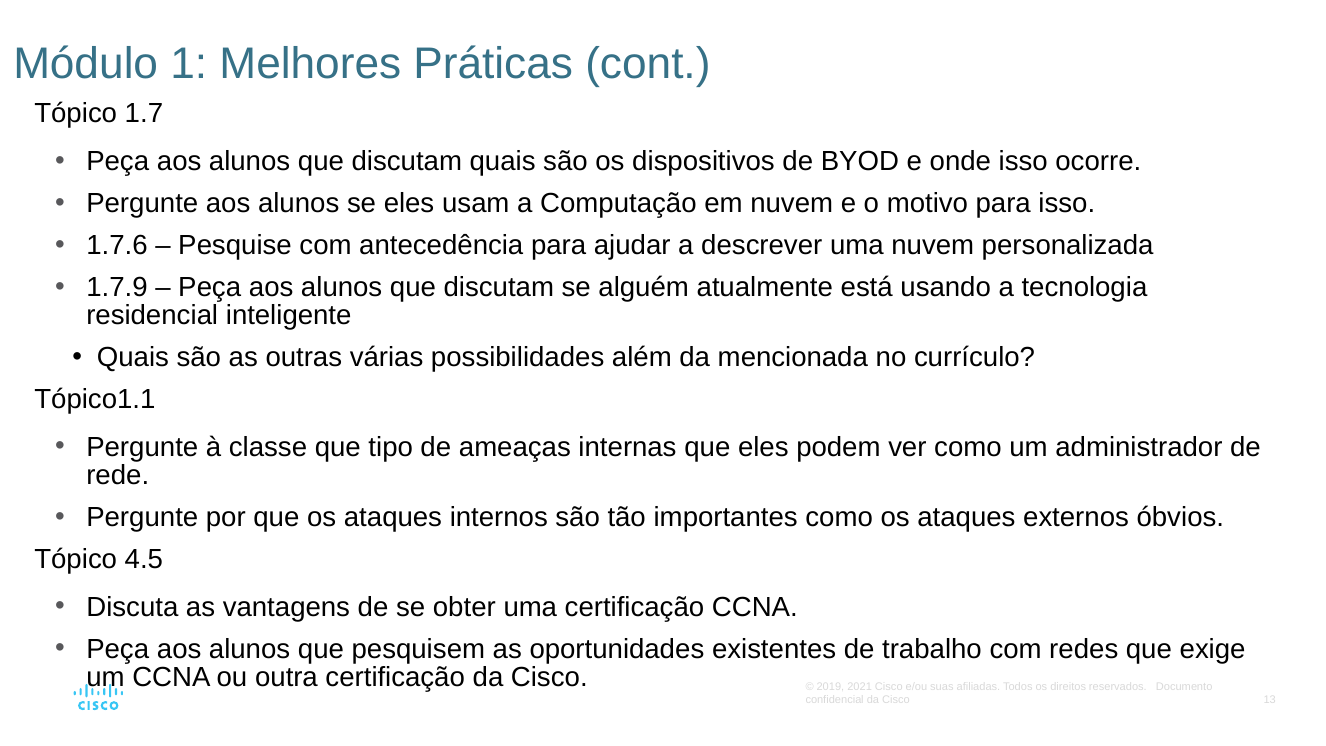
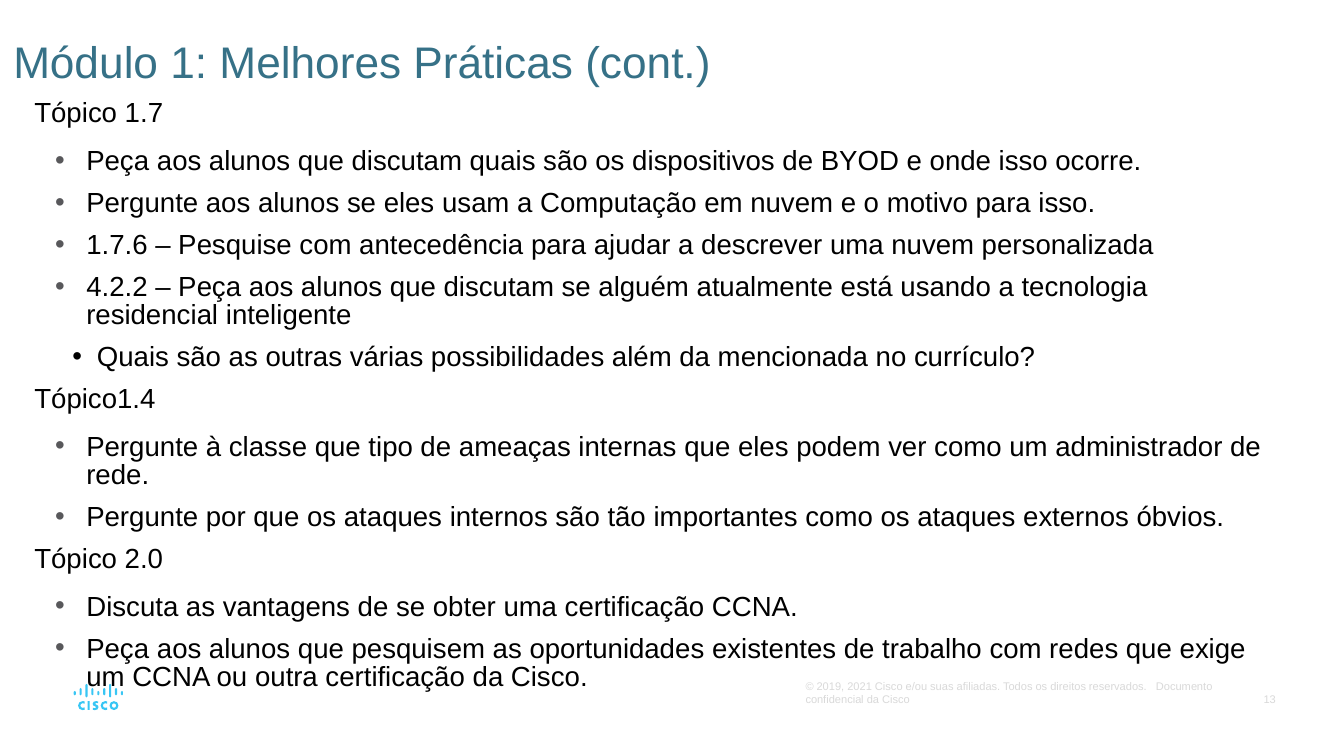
1.7.9: 1.7.9 -> 4.2.2
Tópico1.1: Tópico1.1 -> Tópico1.4
4.5: 4.5 -> 2.0
